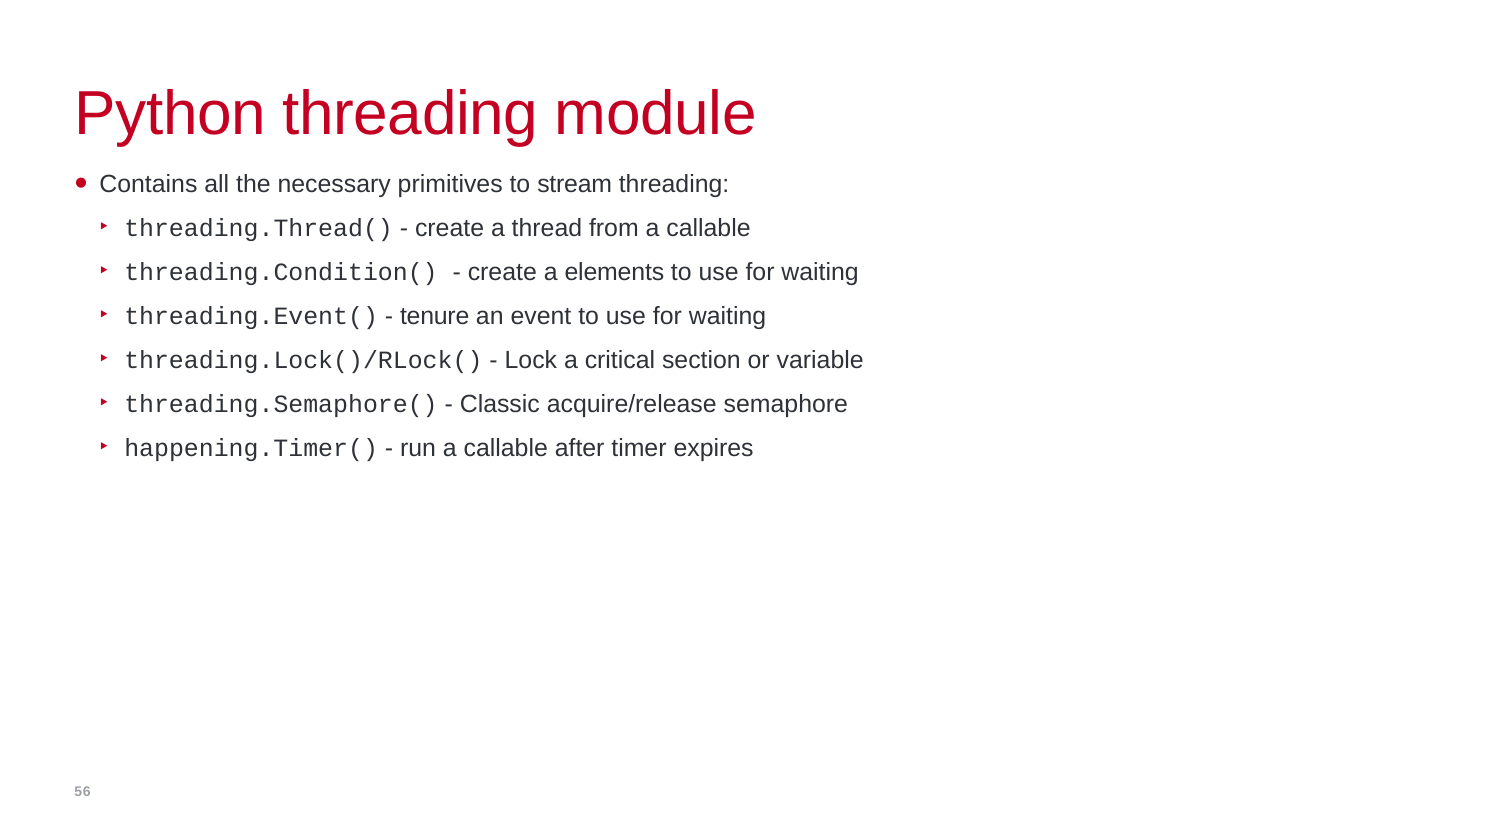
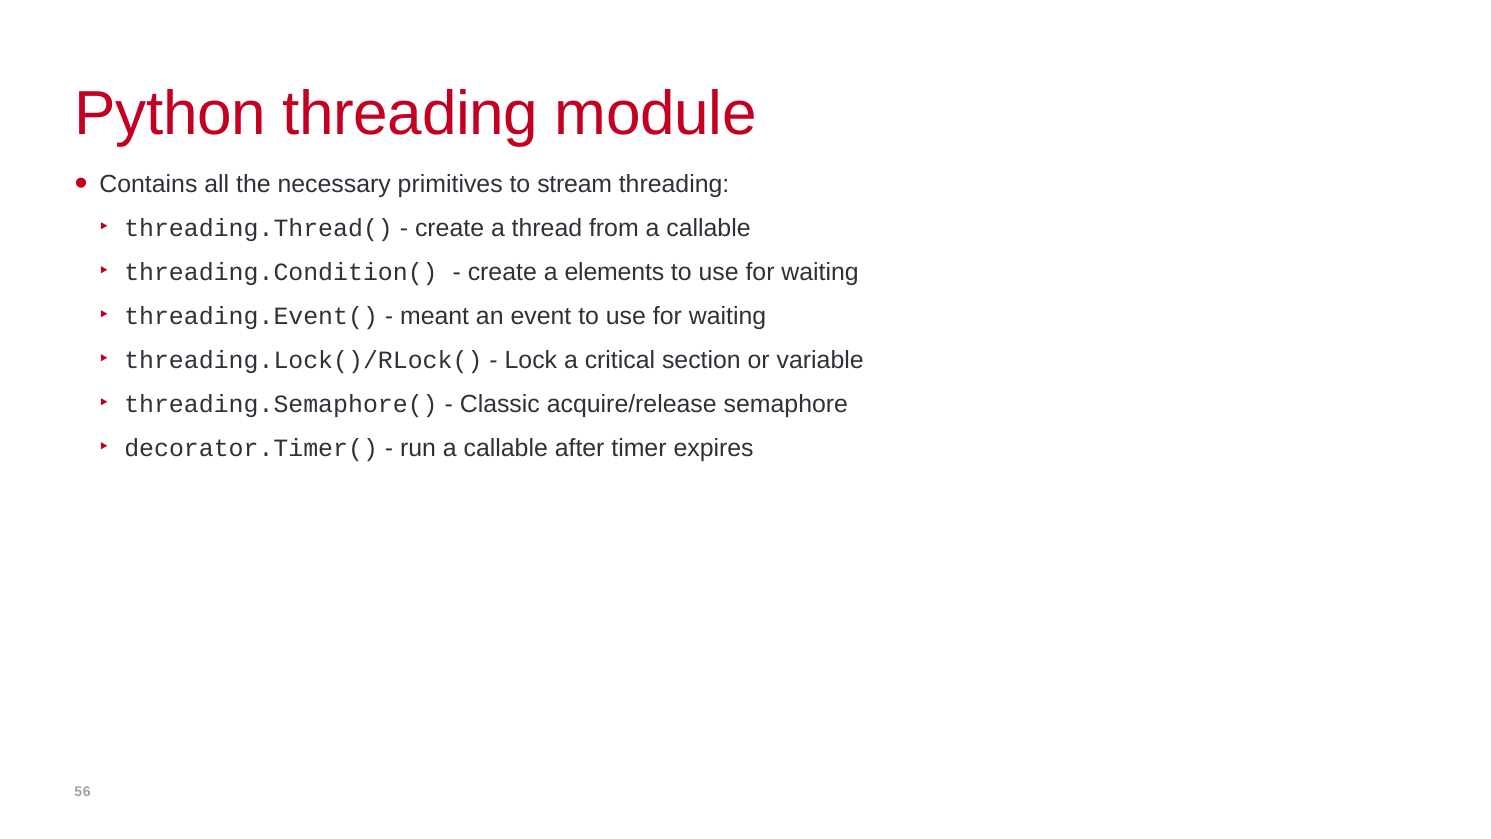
tenure: tenure -> meant
happening.Timer(: happening.Timer( -> decorator.Timer(
